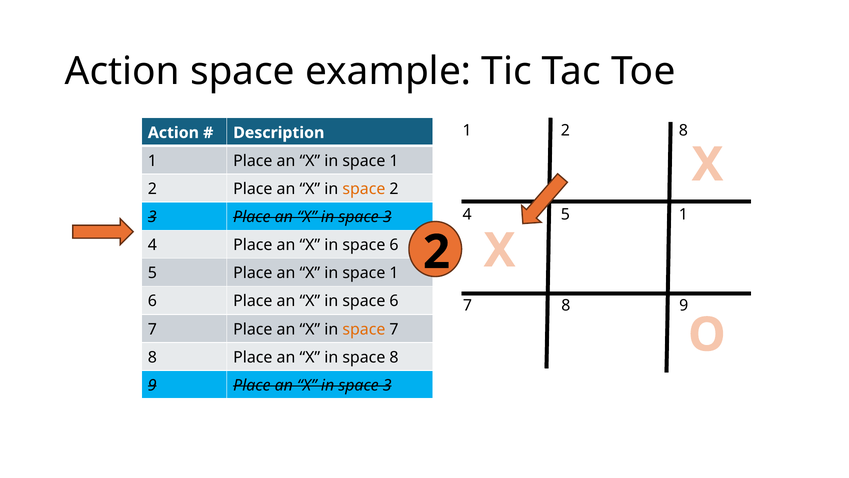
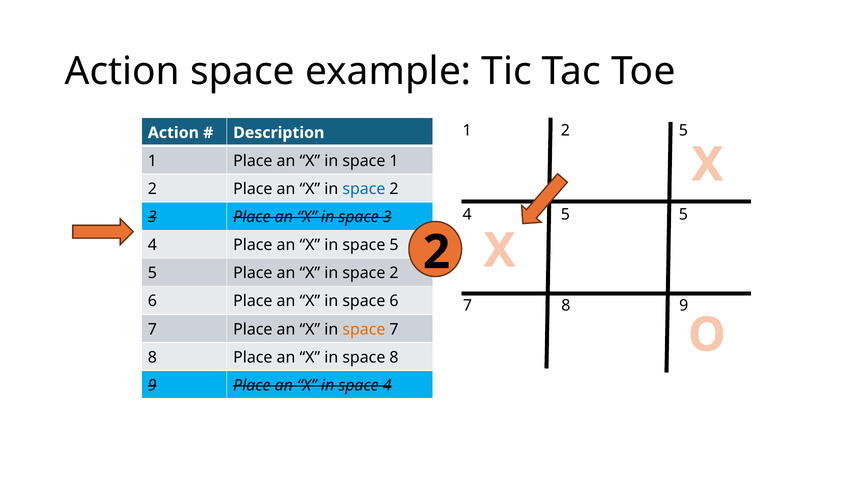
2 8: 8 -> 5
space at (364, 189) colour: orange -> blue
1 at (683, 214): 1 -> 5
6 at (394, 245): 6 -> 5
1 at (394, 273): 1 -> 2
3 at (387, 385): 3 -> 4
